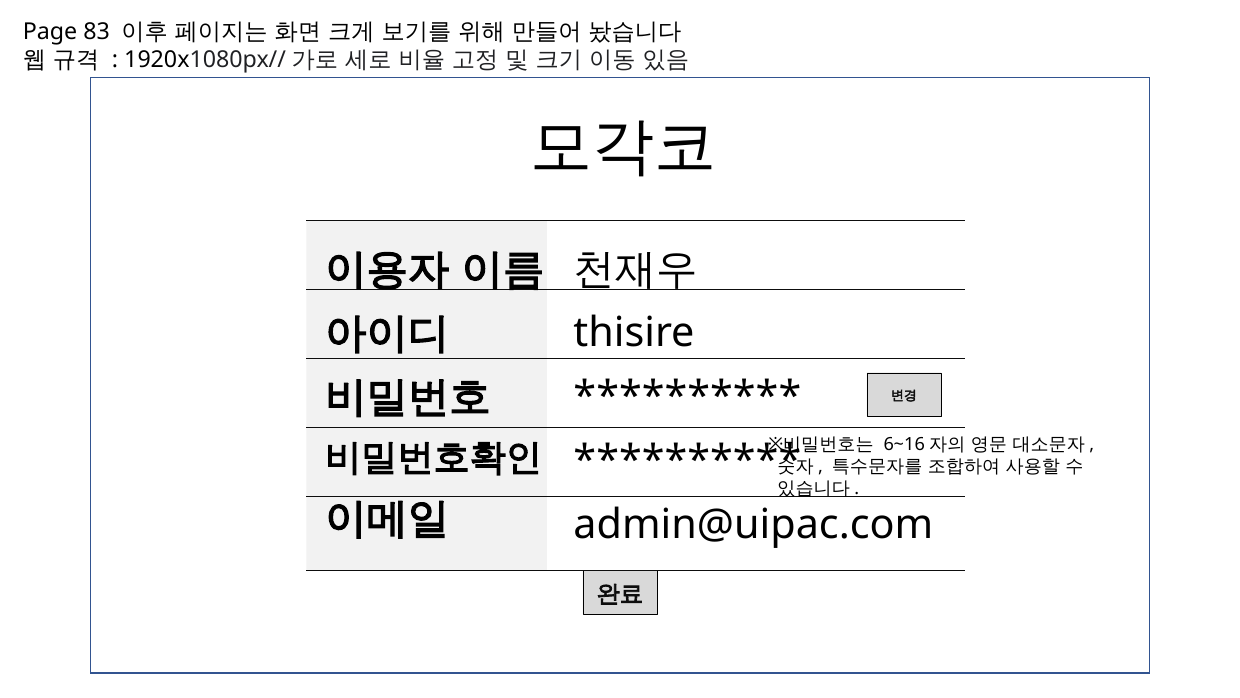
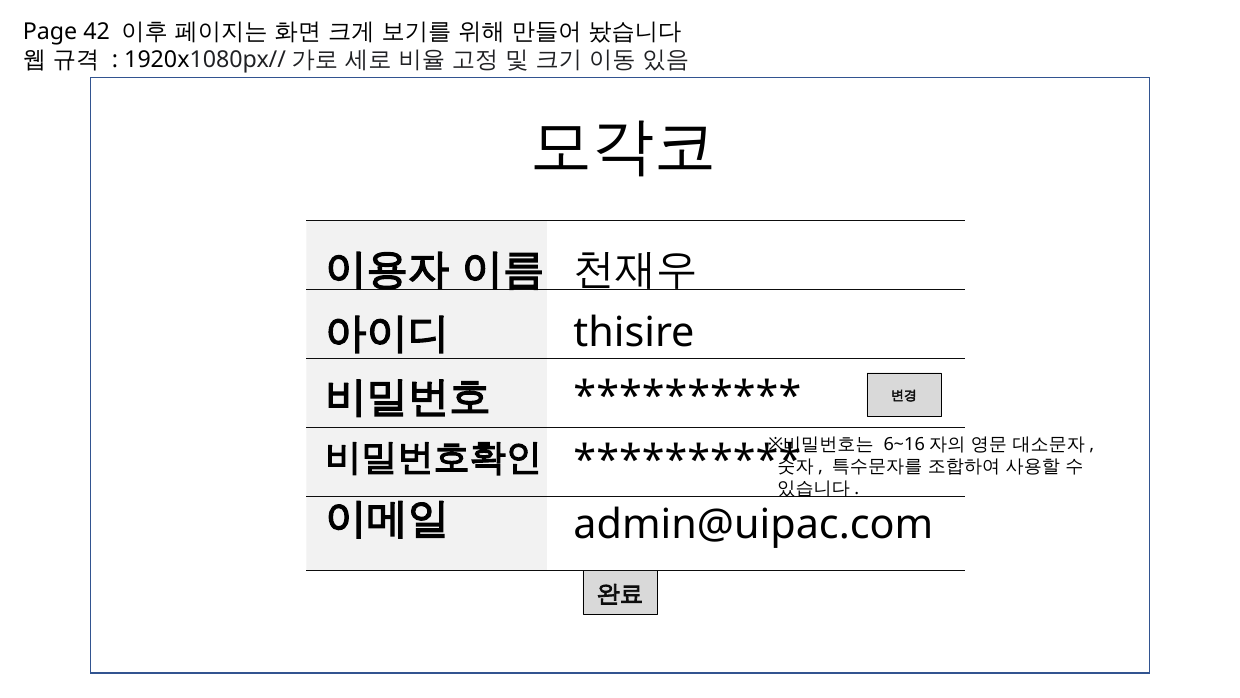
83: 83 -> 42
